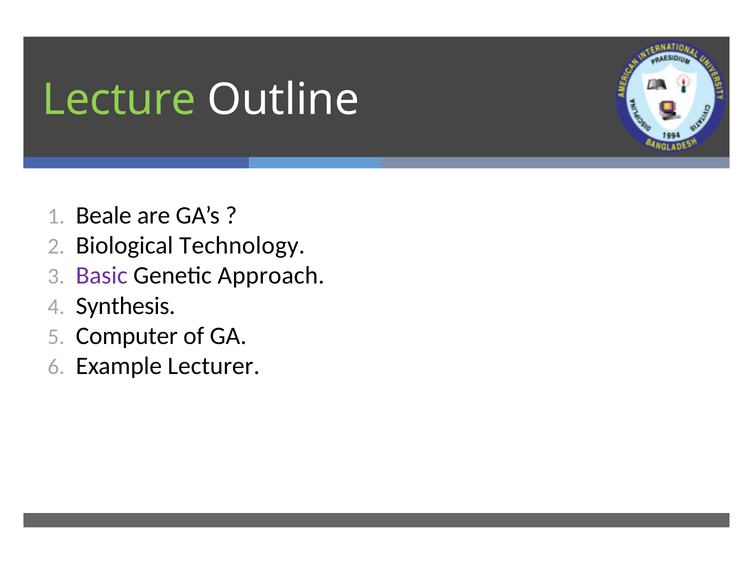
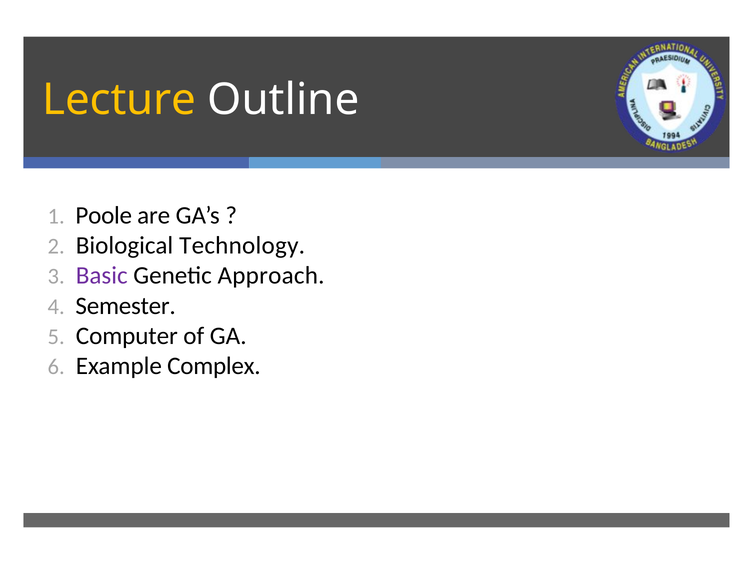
Lecture colour: light green -> yellow
Beale: Beale -> Poole
Synthesis: Synthesis -> Semester
Lecturer: Lecturer -> Complex
